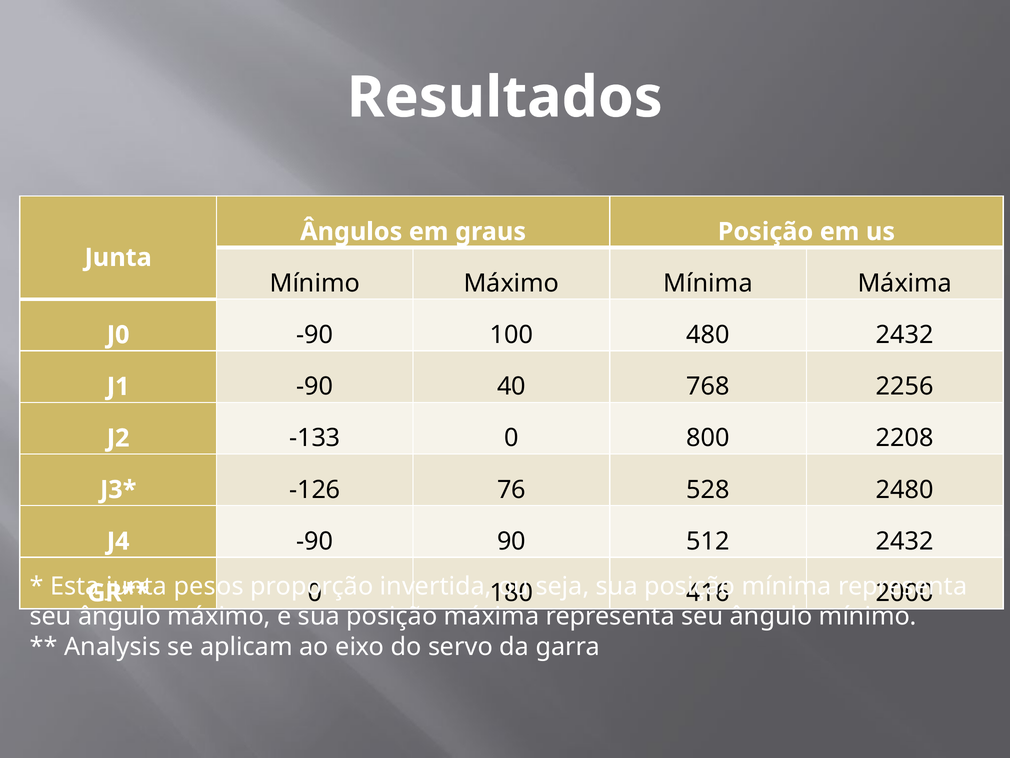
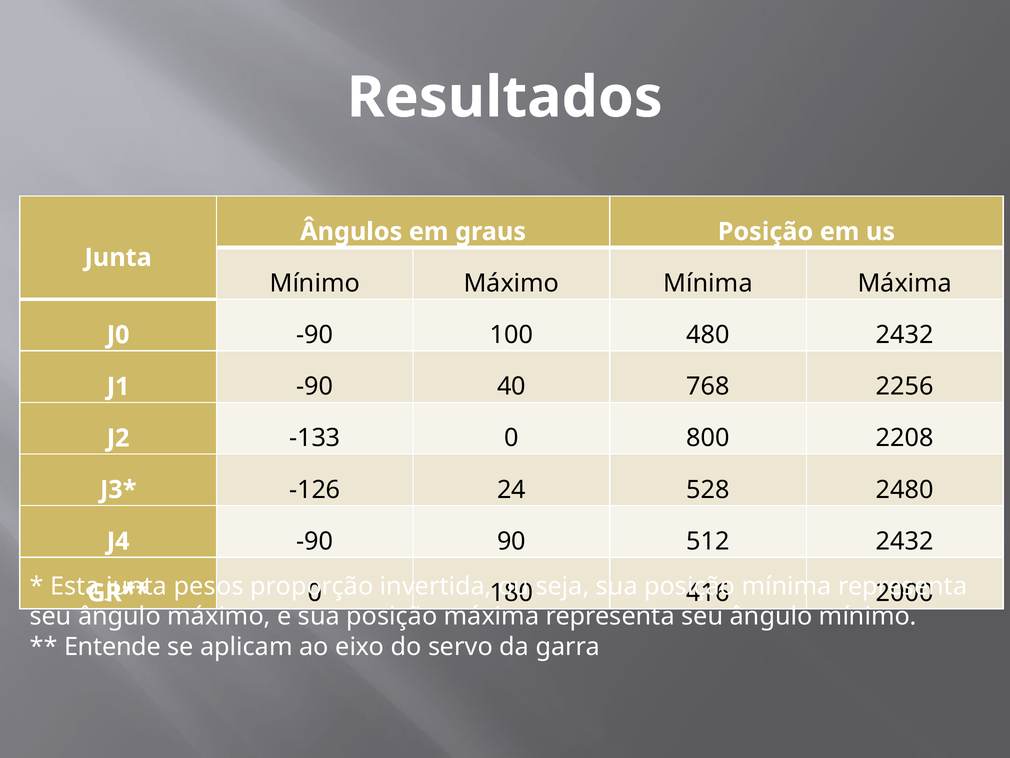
76: 76 -> 24
Analysis: Analysis -> Entende
